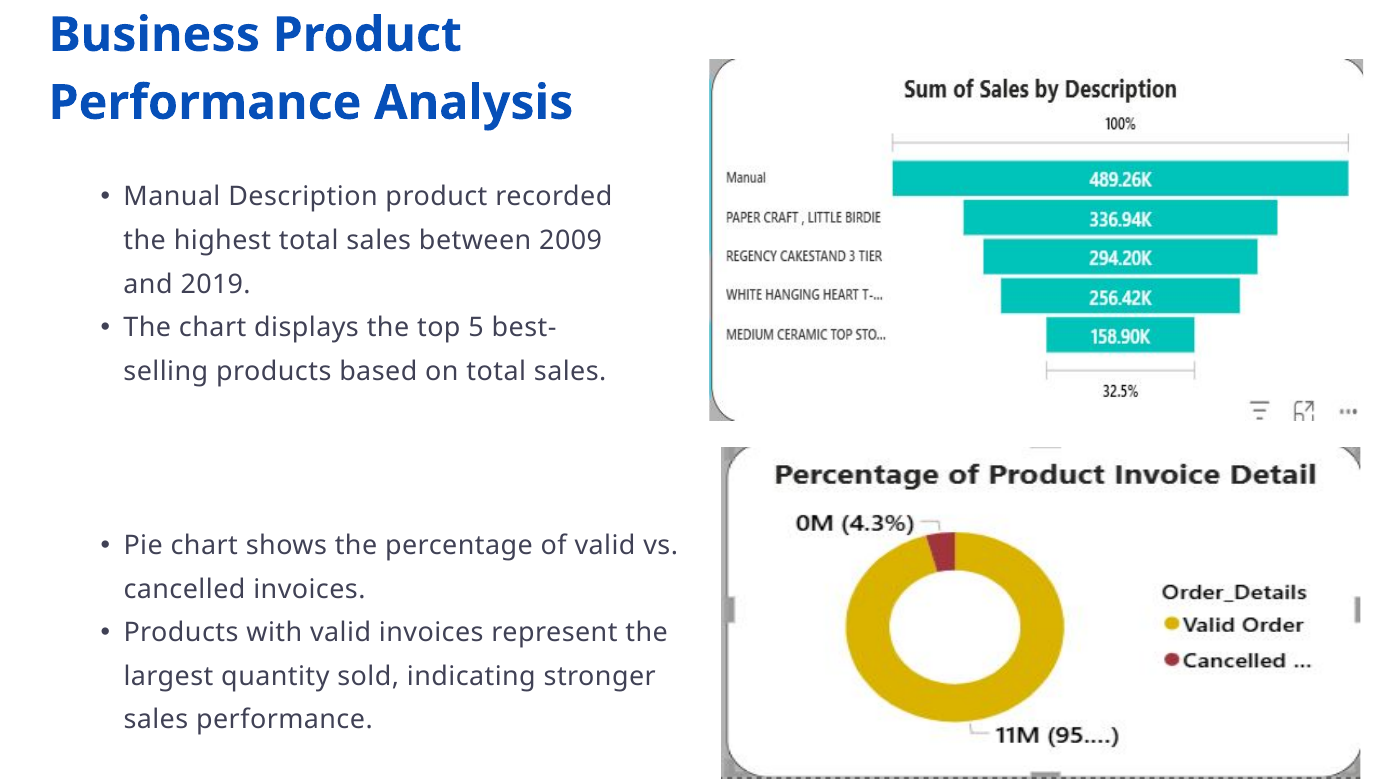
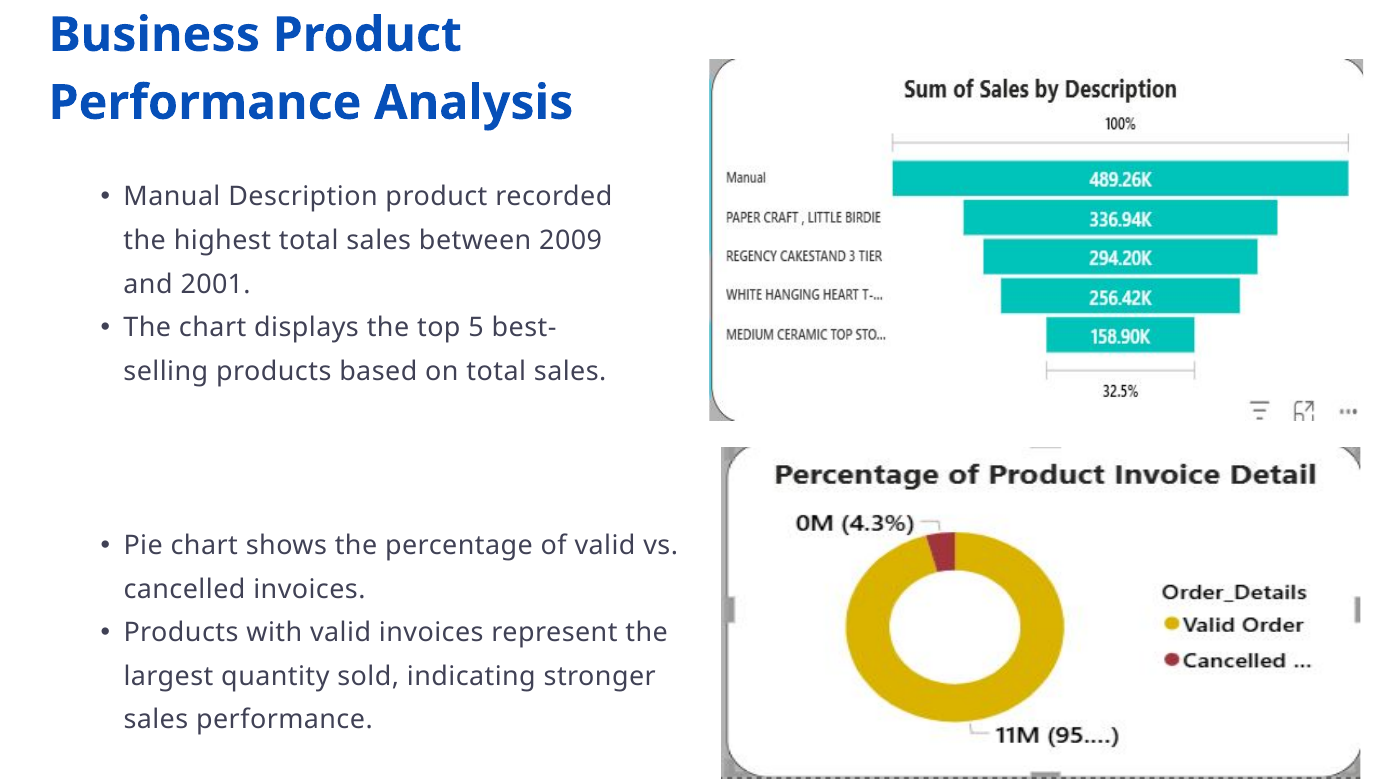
2019: 2019 -> 2001
